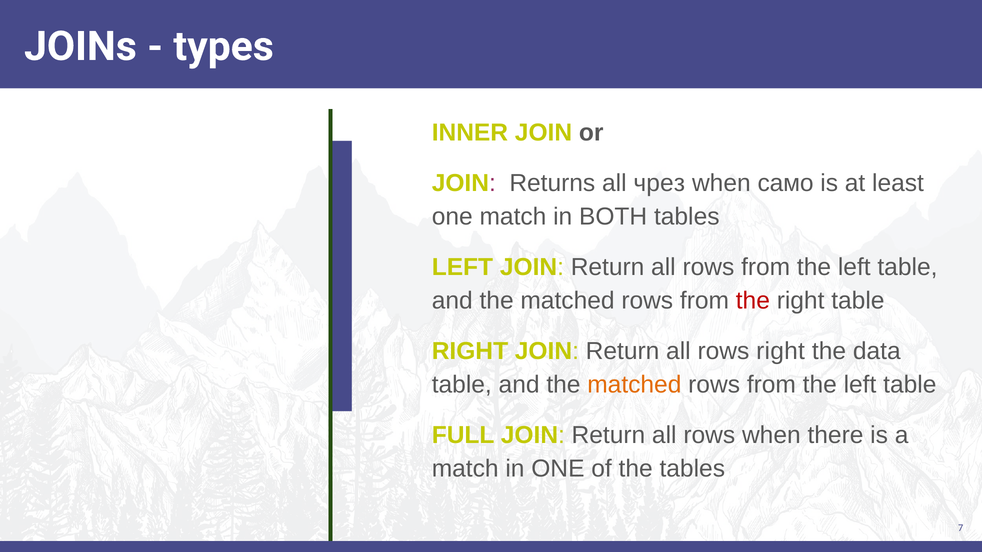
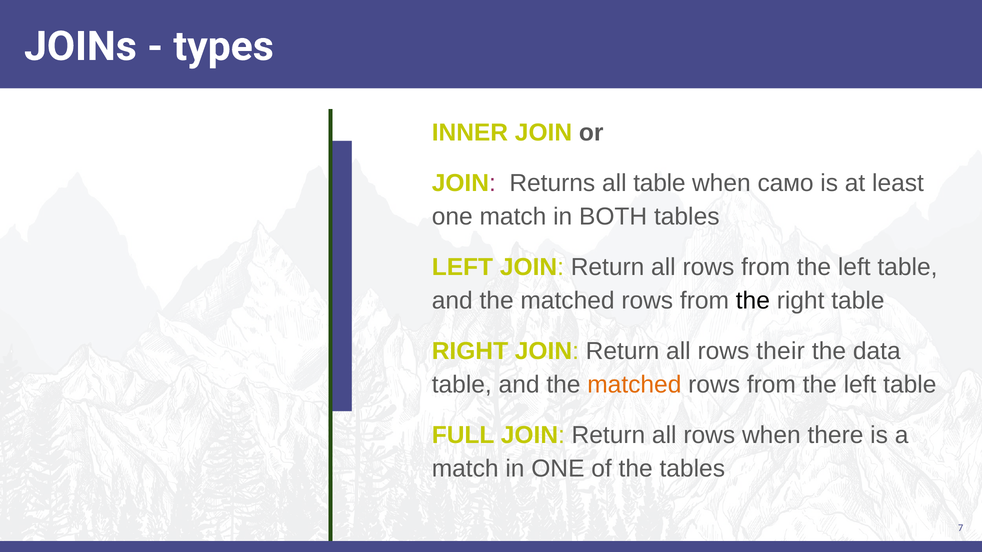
all чрез: чрез -> table
the at (753, 301) colour: red -> black
rows right: right -> their
